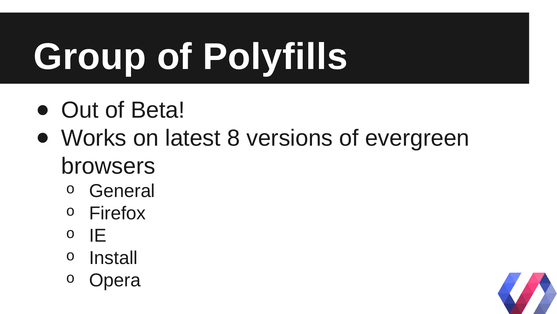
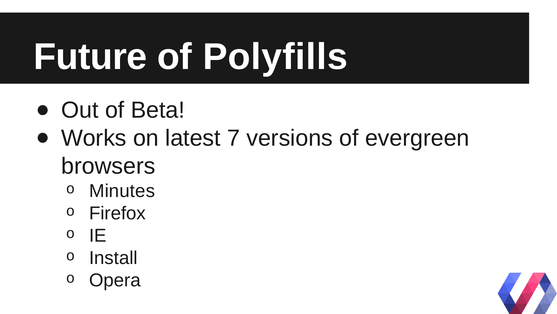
Group: Group -> Future
8: 8 -> 7
General: General -> Minutes
